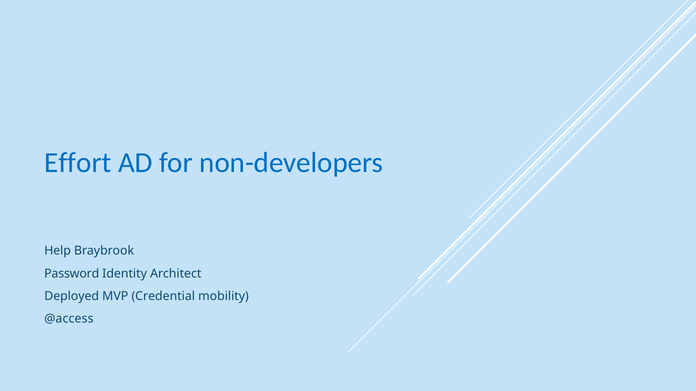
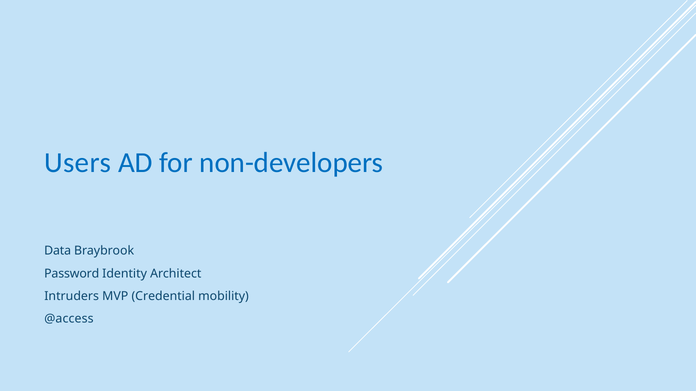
Effort: Effort -> Users
Help: Help -> Data
Deployed: Deployed -> Intruders
